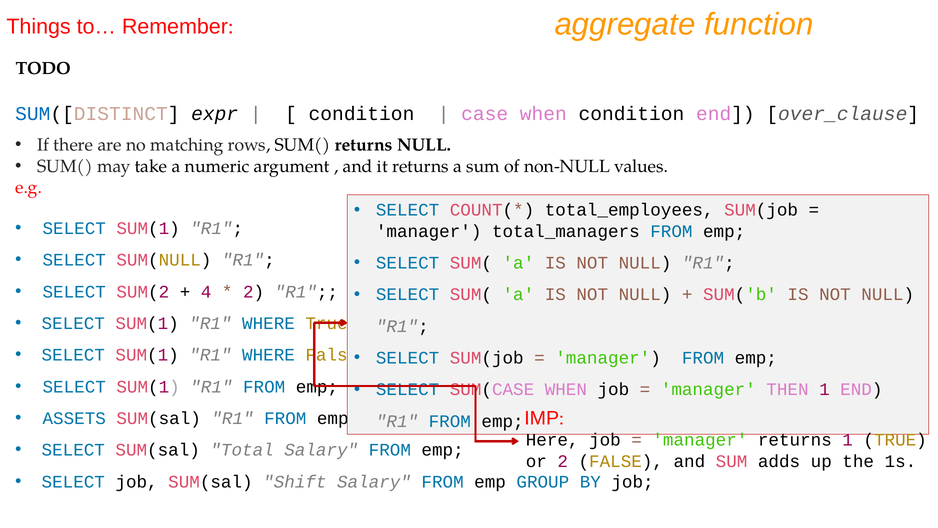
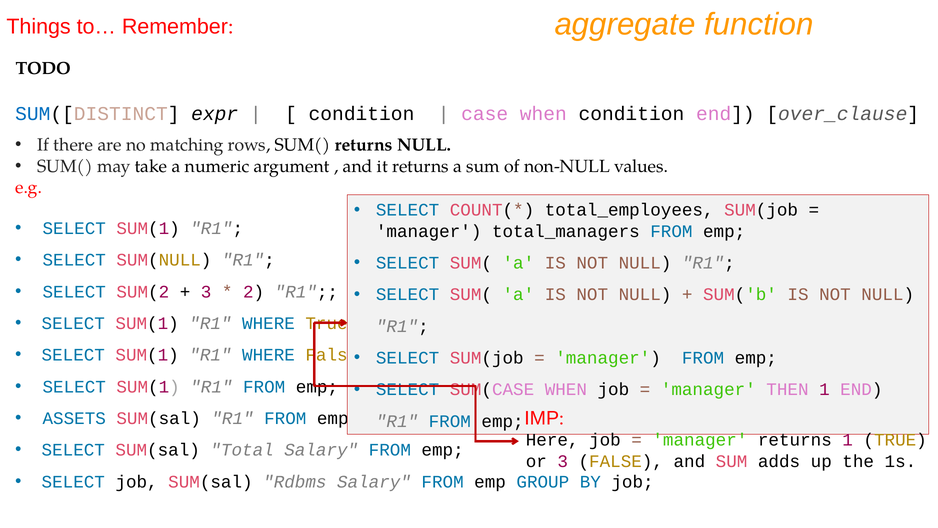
4 at (206, 292): 4 -> 3
or 2: 2 -> 3
Shift: Shift -> Rdbms
